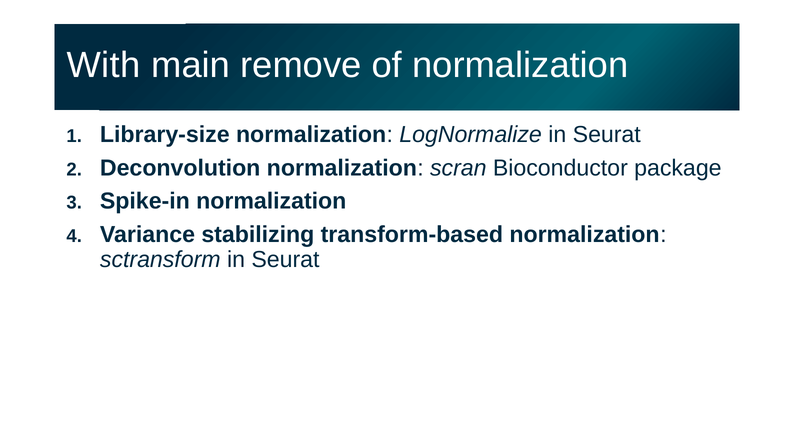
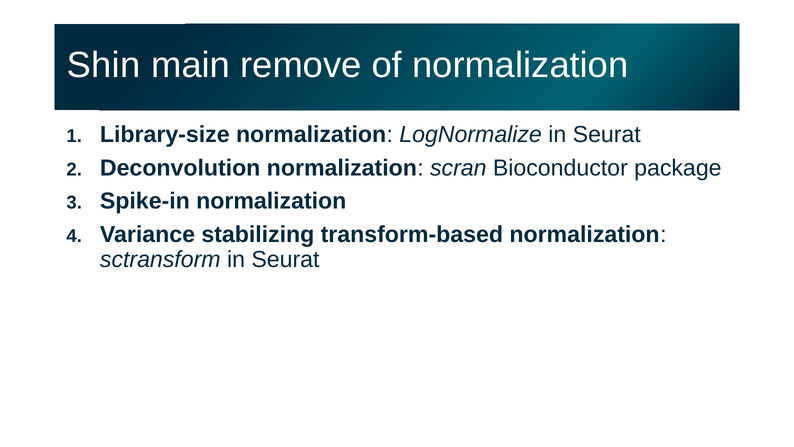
With: With -> Shin
